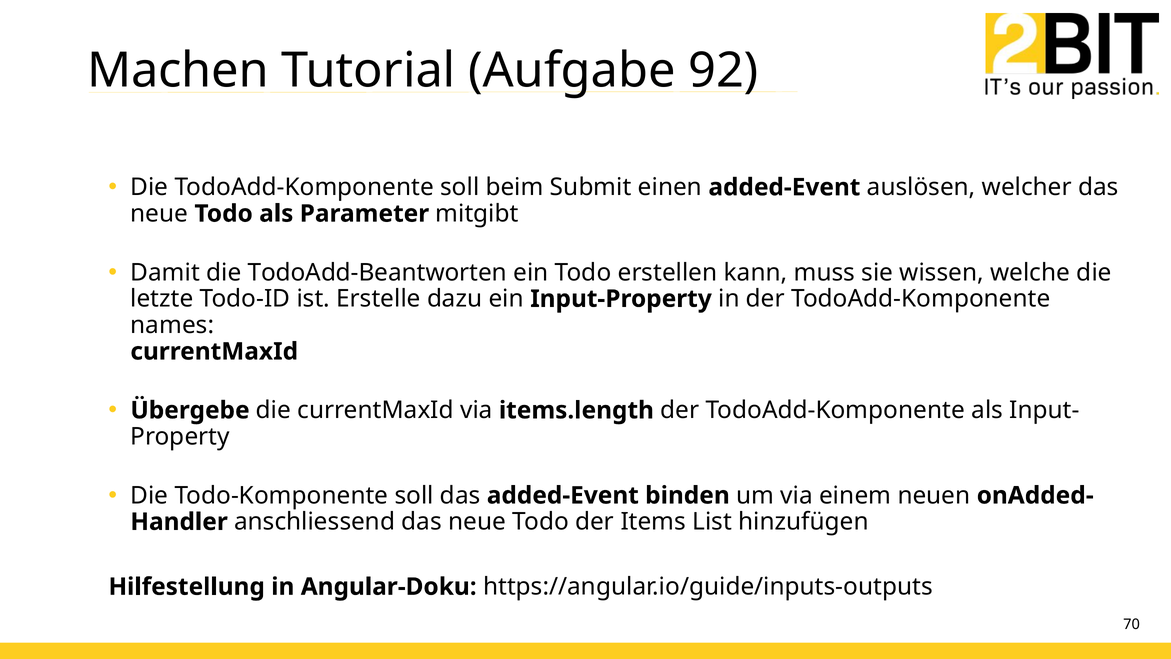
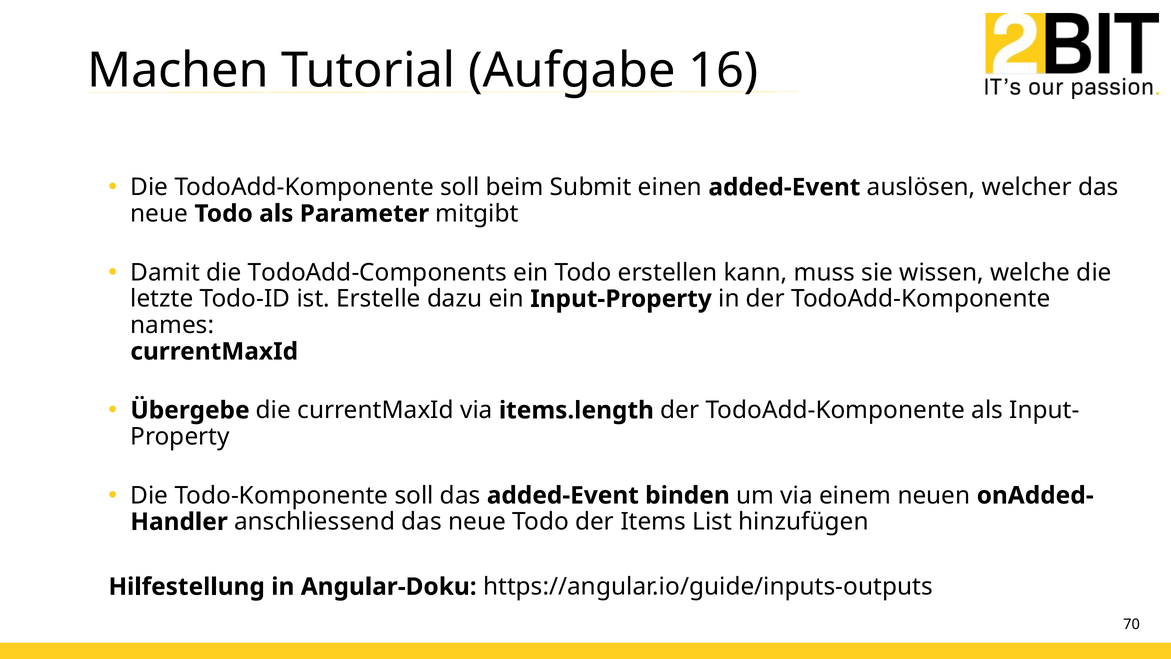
92: 92 -> 16
TodoAdd-Beantworten: TodoAdd-Beantworten -> TodoAdd-Components
